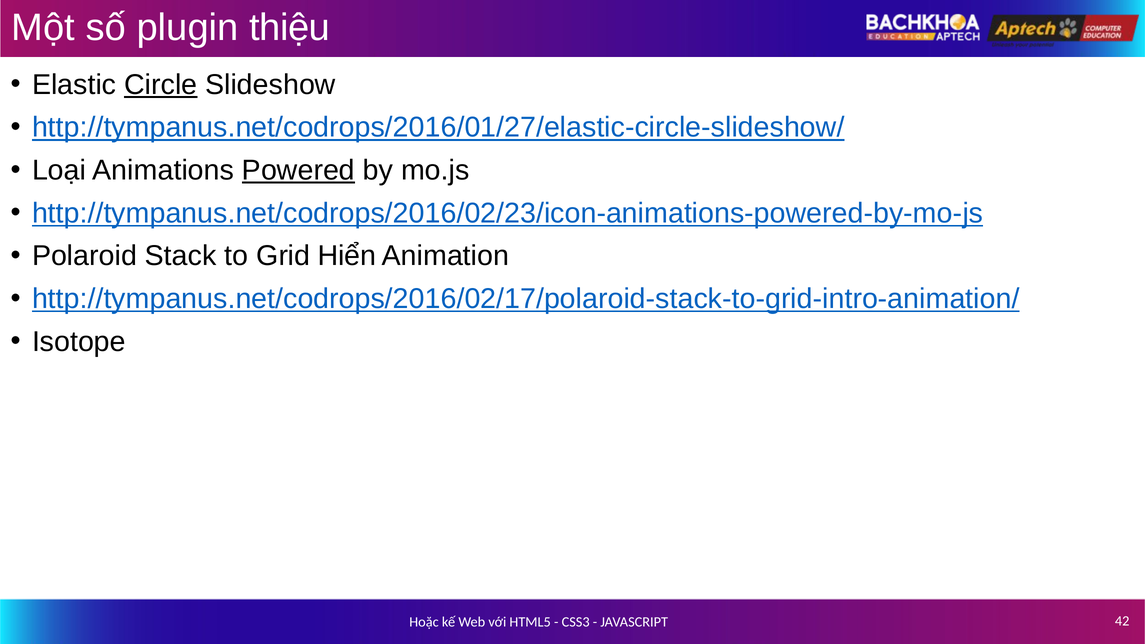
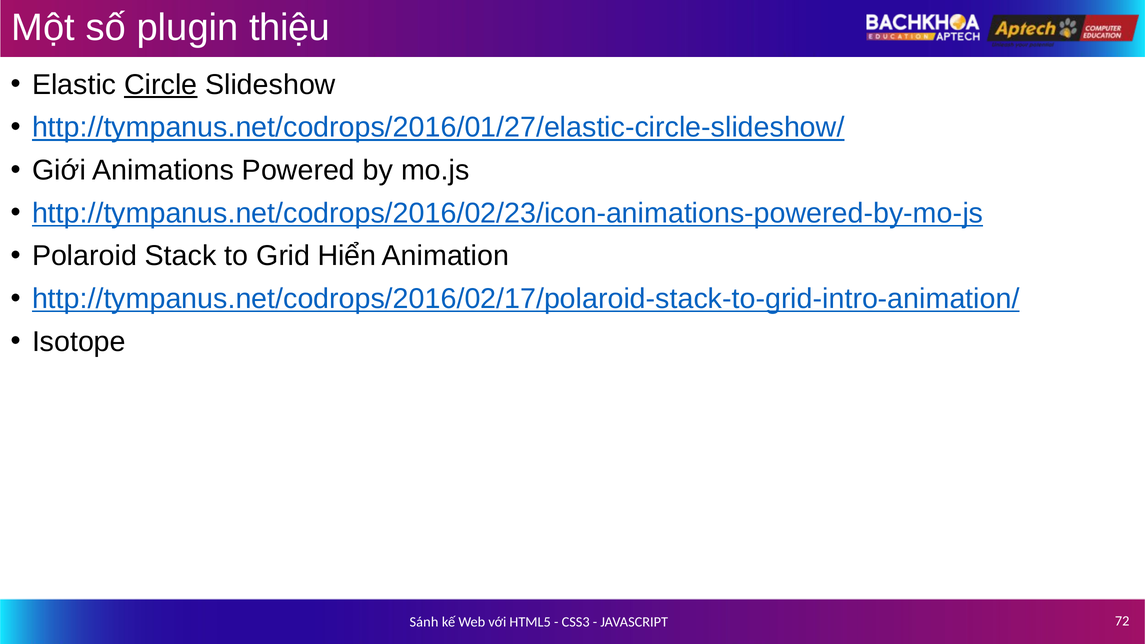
Loại: Loại -> Giới
Powered underline: present -> none
Hoặc: Hoặc -> Sánh
42: 42 -> 72
